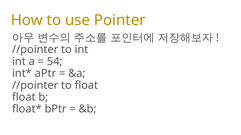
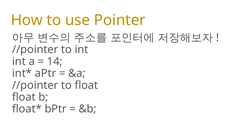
54: 54 -> 14
